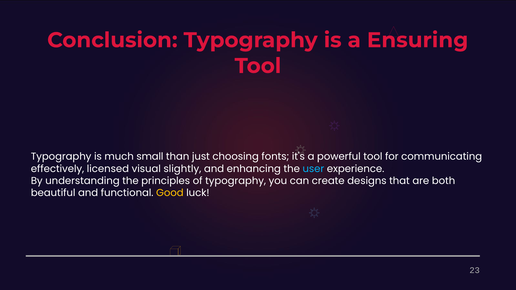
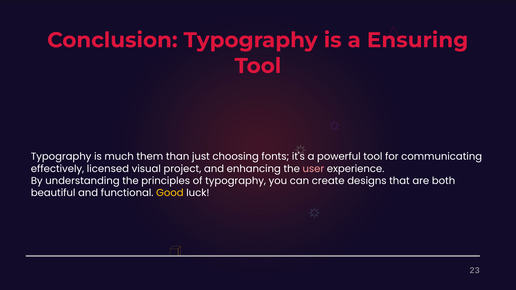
small: small -> them
slightly: slightly -> project
user colour: light blue -> pink
